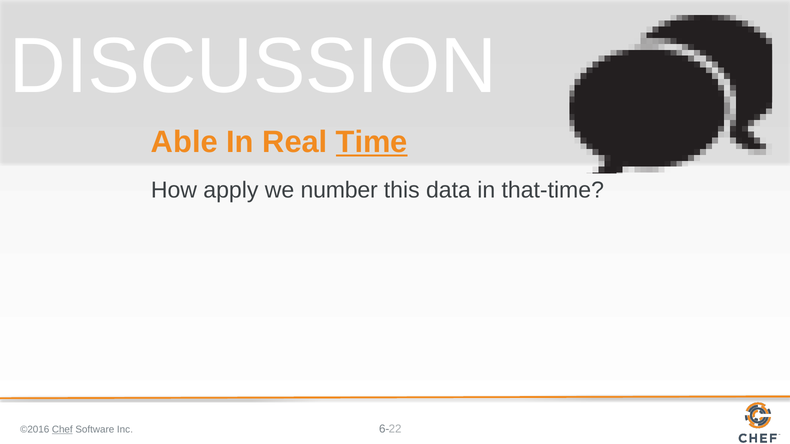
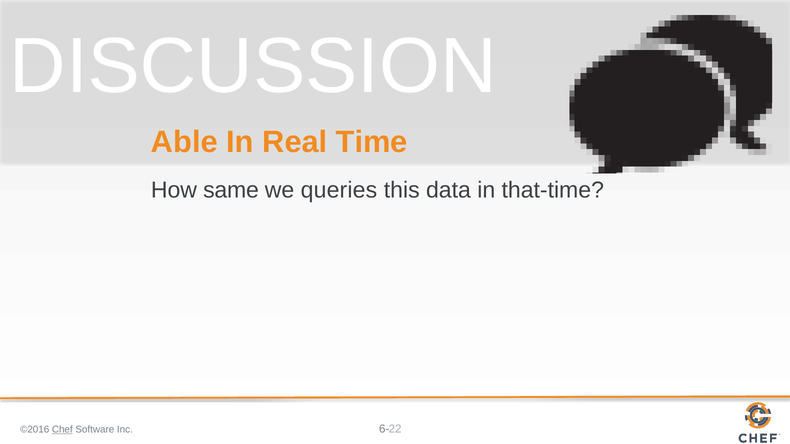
Time underline: present -> none
apply: apply -> same
number: number -> queries
